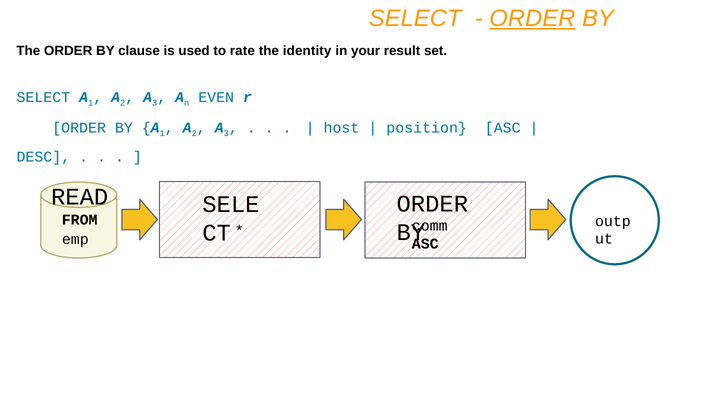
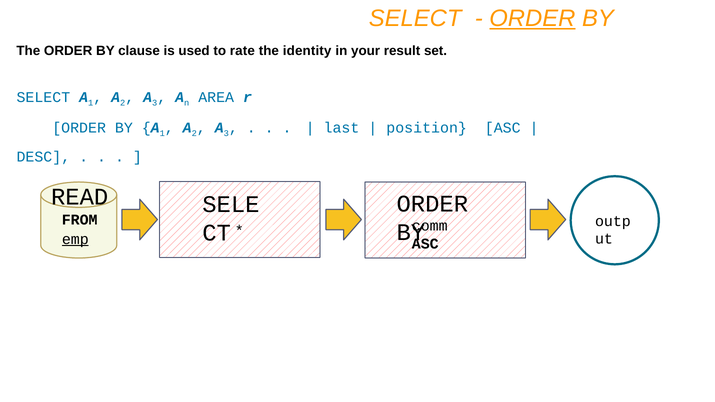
EVEN: EVEN -> AREA
host: host -> last
emp underline: none -> present
